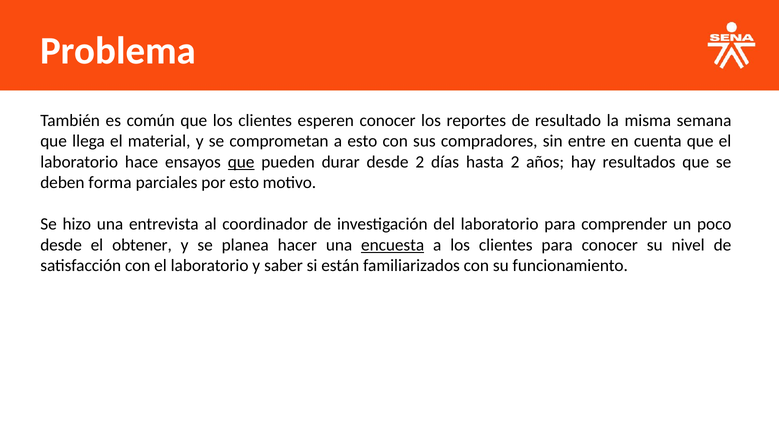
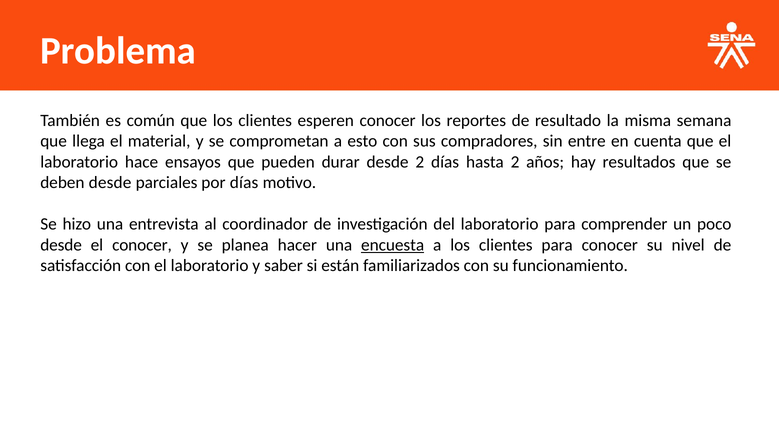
que at (241, 162) underline: present -> none
deben forma: forma -> desde
por esto: esto -> días
el obtener: obtener -> conocer
